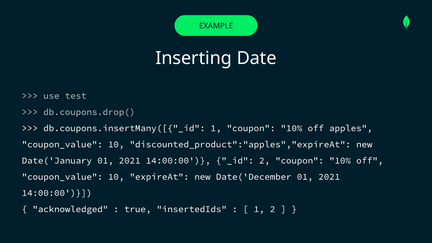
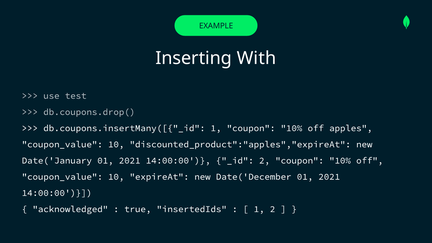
Date: Date -> With
